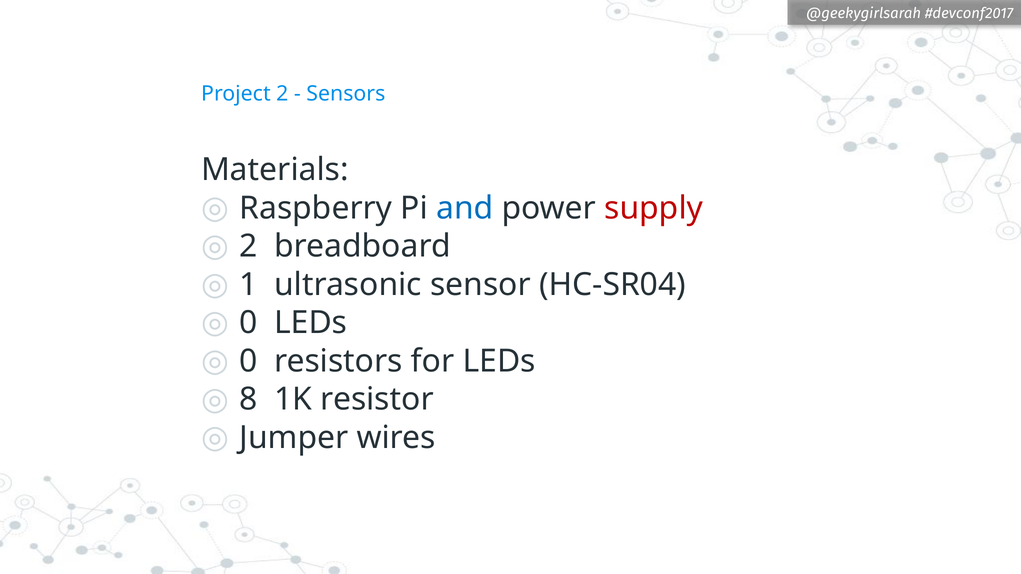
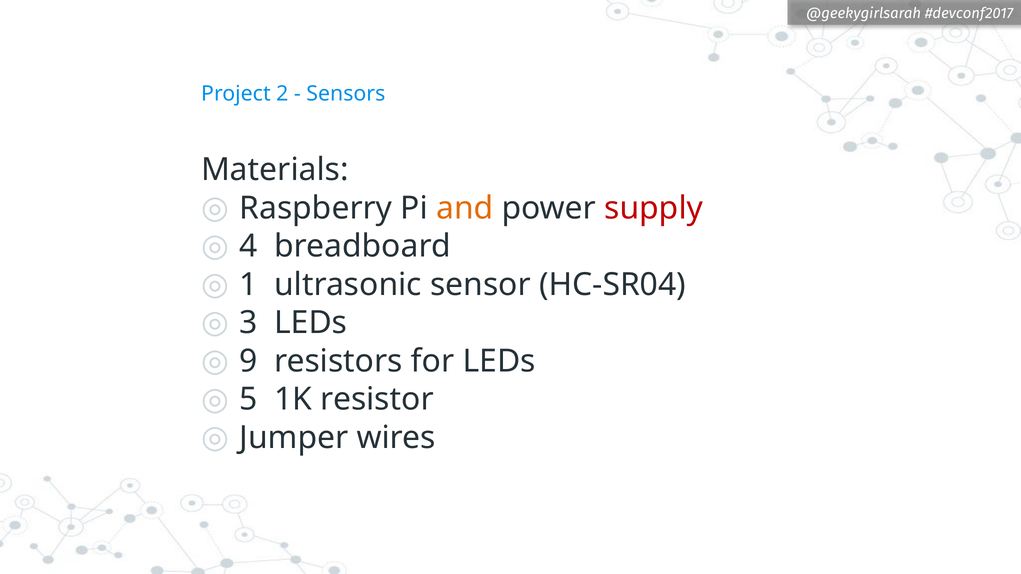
and colour: blue -> orange
2 at (249, 246): 2 -> 4
0 at (249, 323): 0 -> 3
0 at (249, 361): 0 -> 9
8: 8 -> 5
